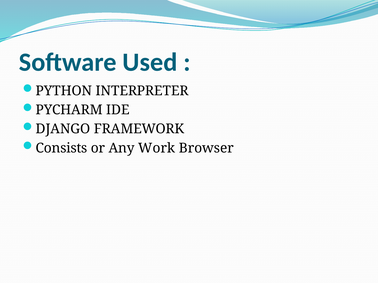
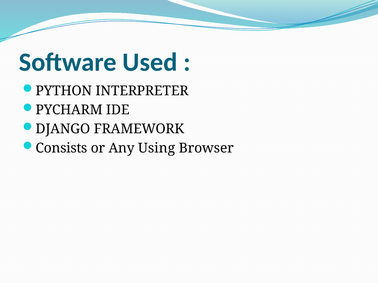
Work: Work -> Using
